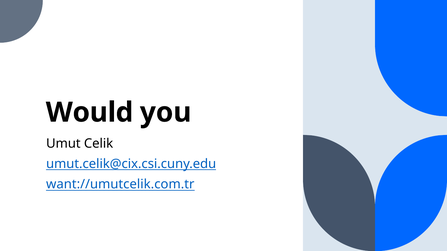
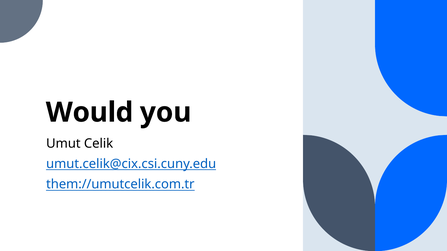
want://umutcelik.com.tr: want://umutcelik.com.tr -> them://umutcelik.com.tr
